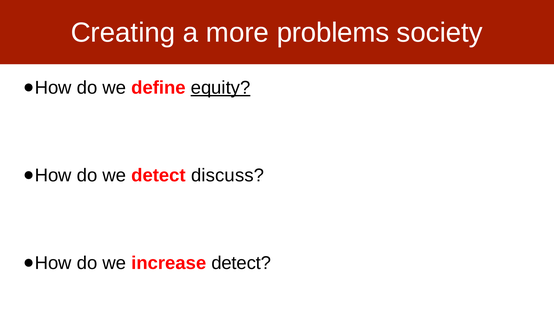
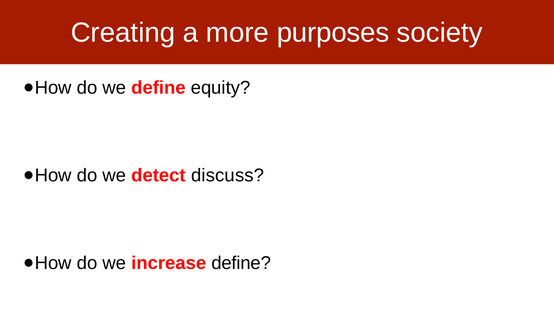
problems: problems -> purposes
equity underline: present -> none
increase detect: detect -> define
